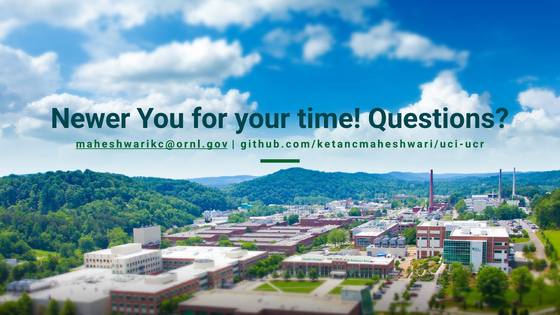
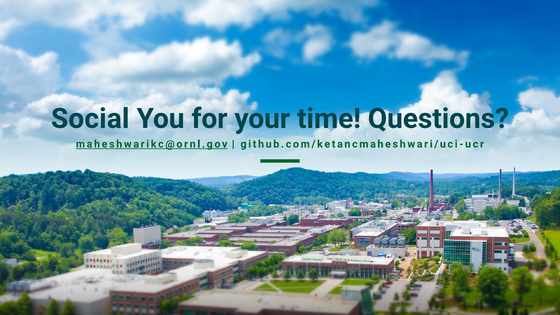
Newer: Newer -> Social
